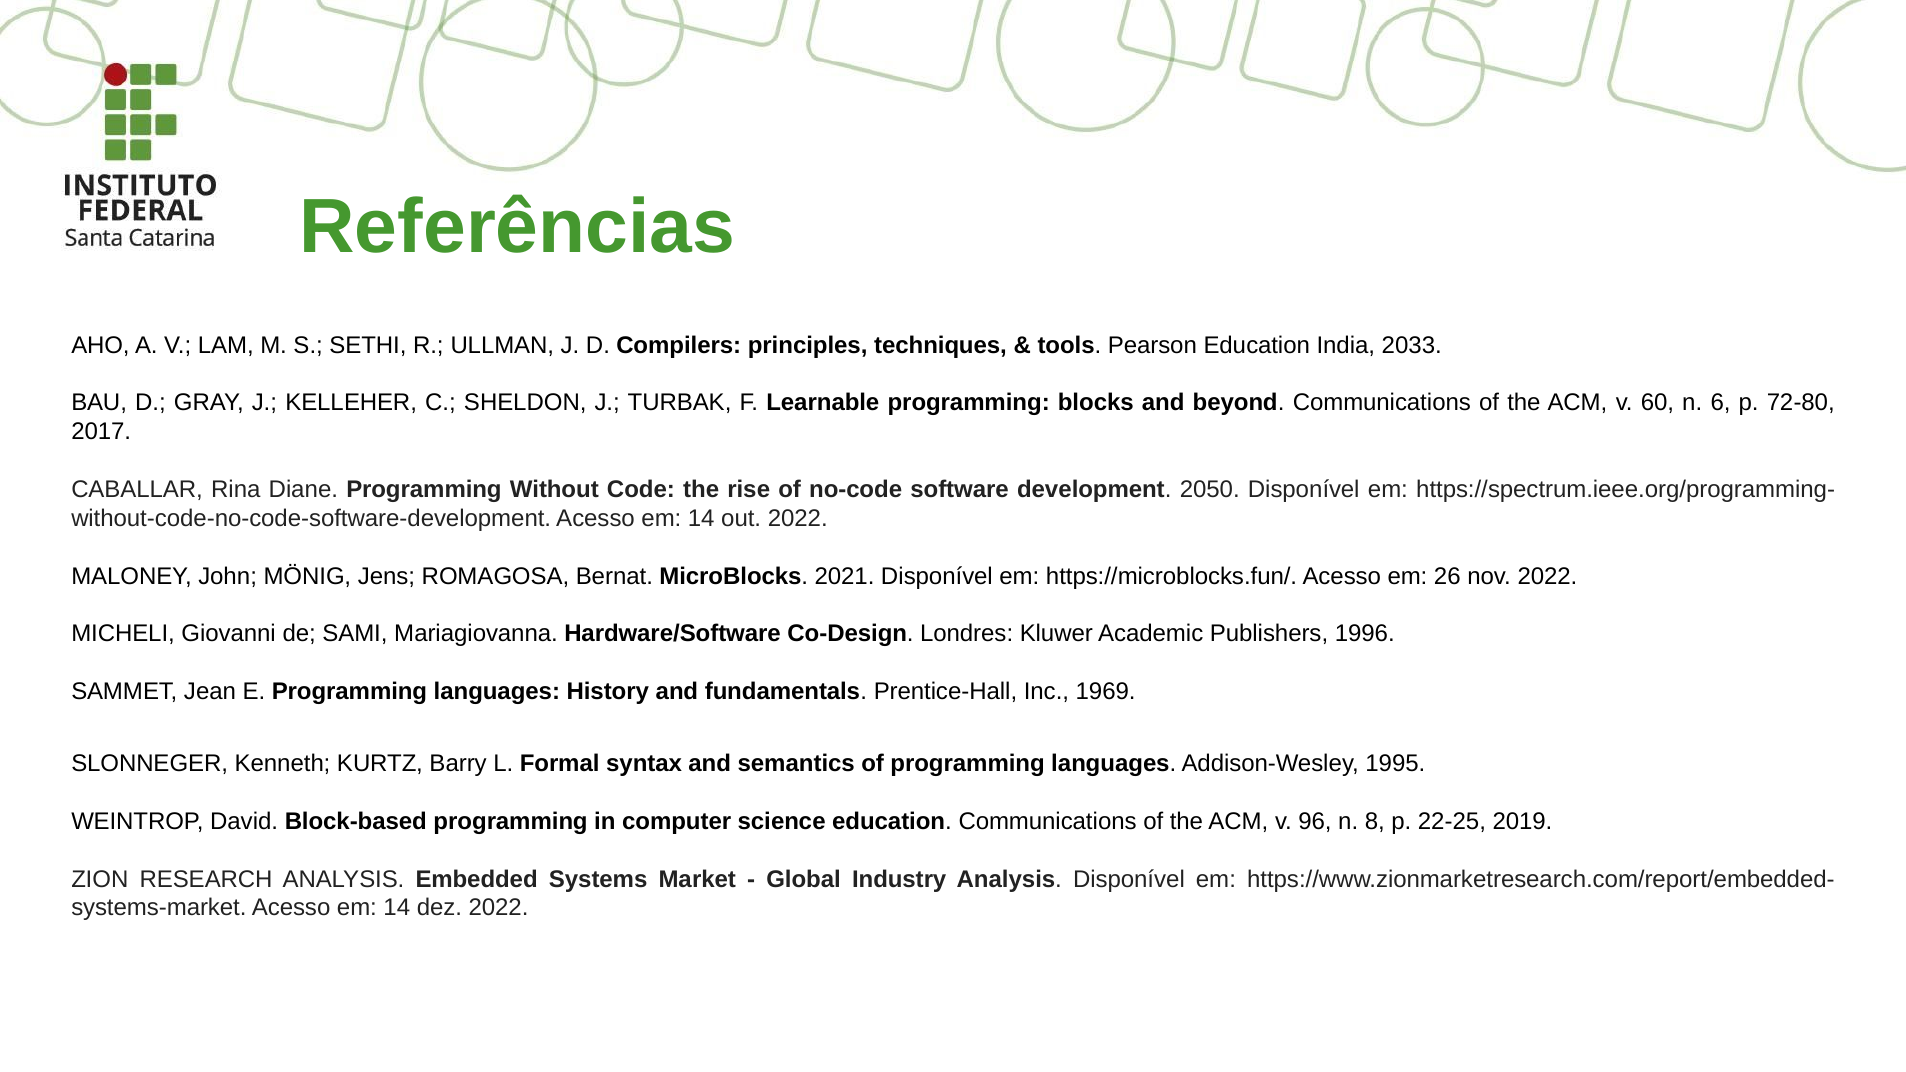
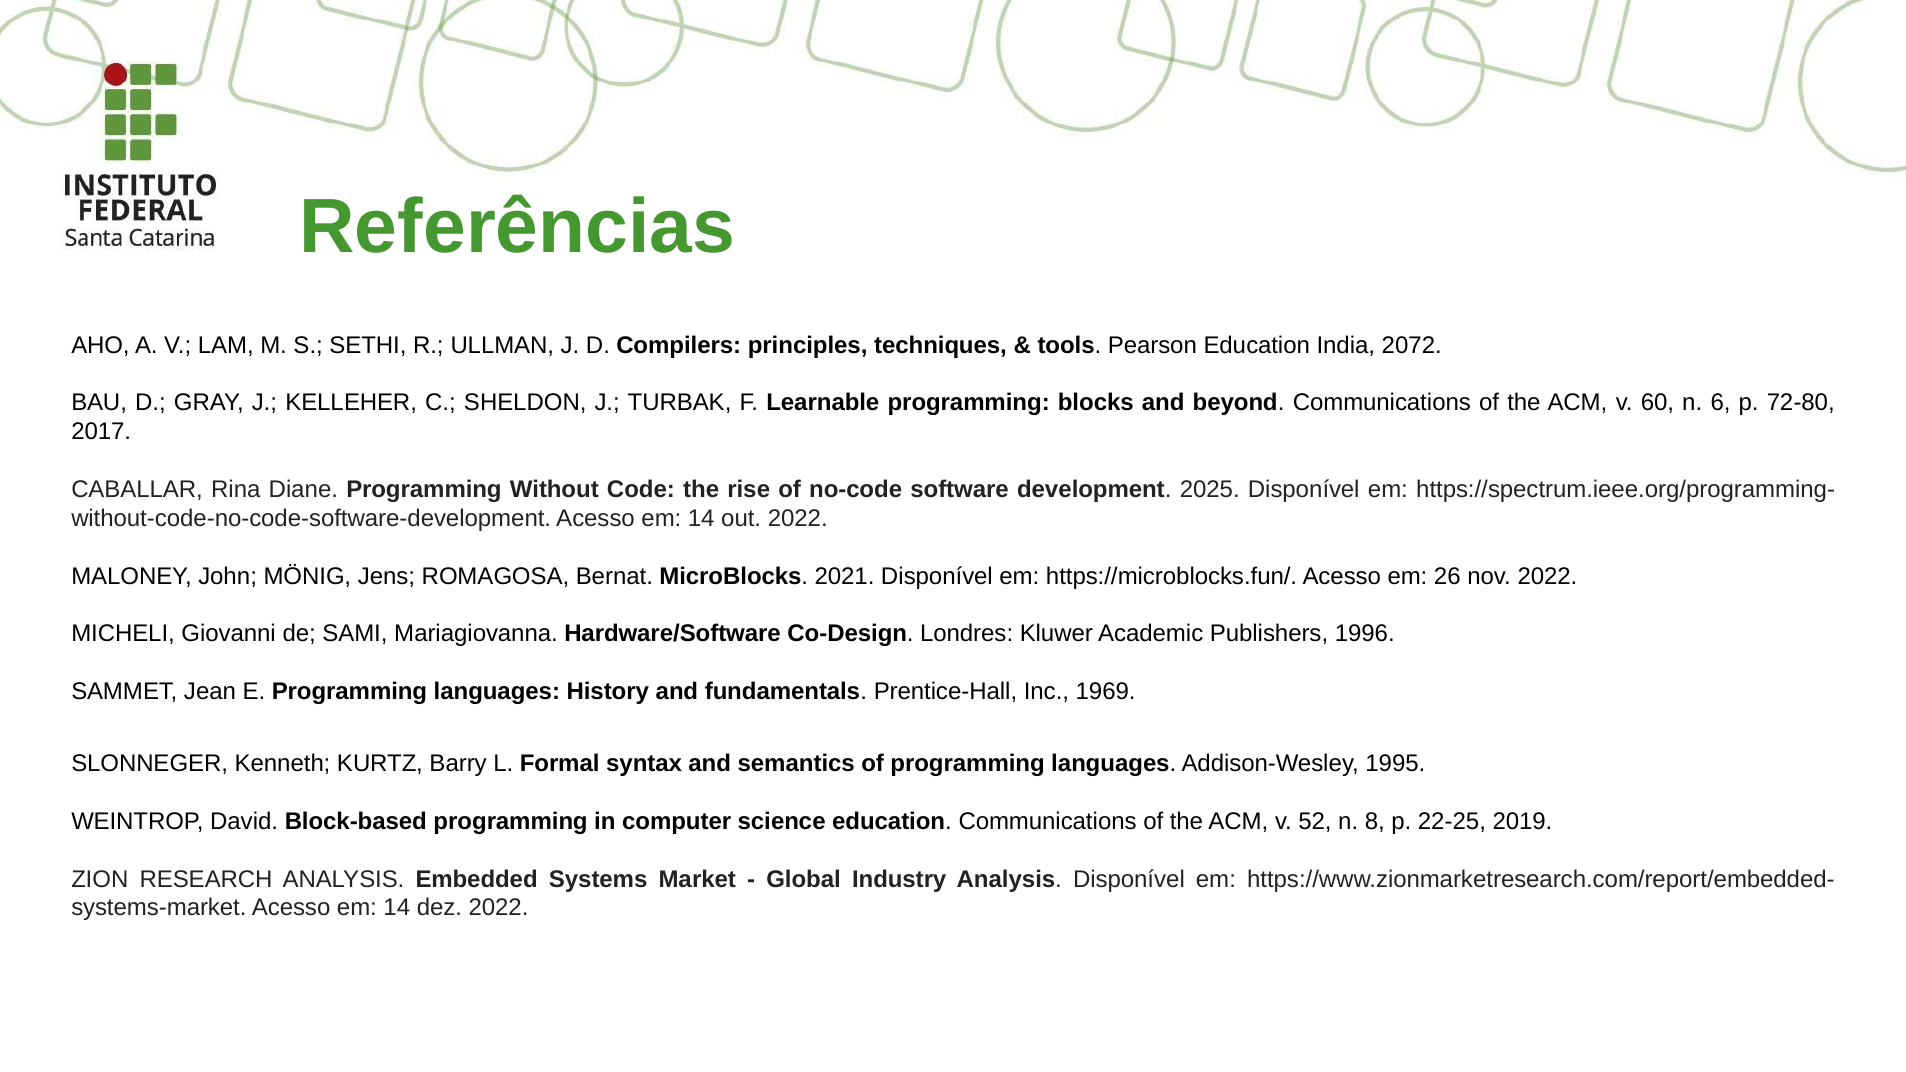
2033: 2033 -> 2072
2050: 2050 -> 2025
96: 96 -> 52
